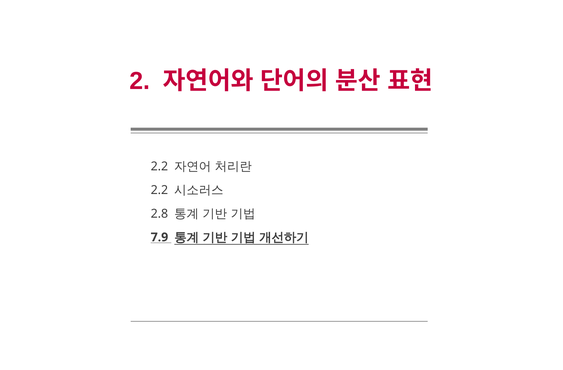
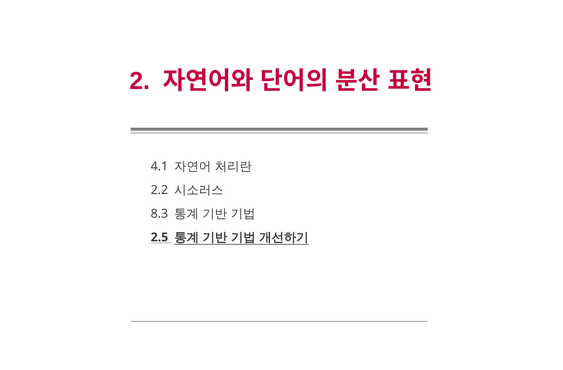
2.2 at (159, 166): 2.2 -> 4.1
2.8: 2.8 -> 8.3
7.9: 7.9 -> 2.5
